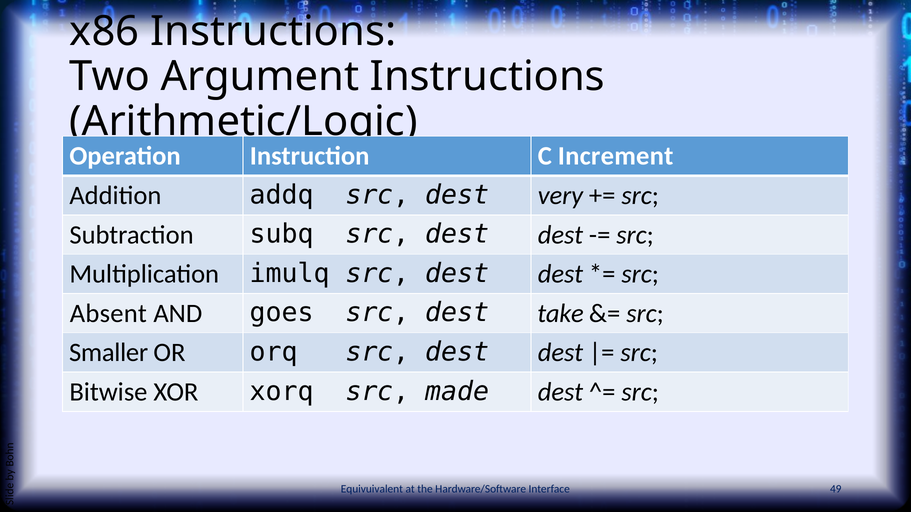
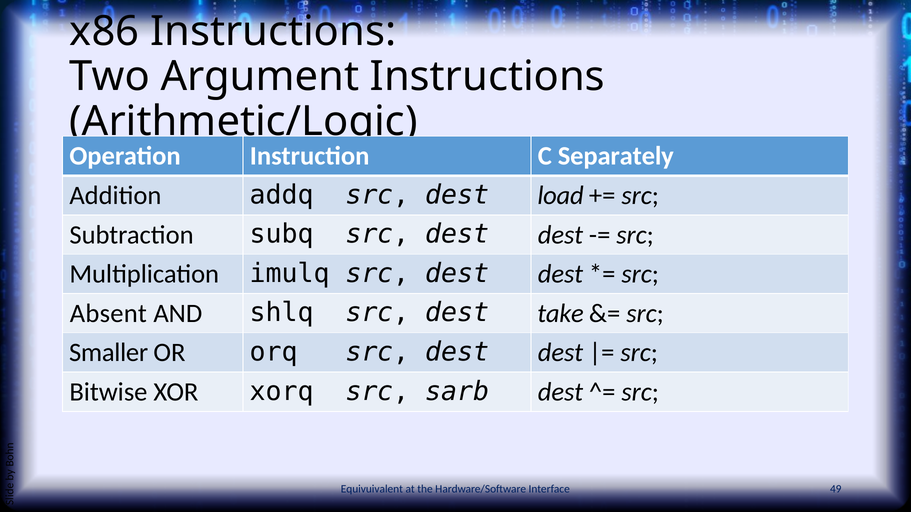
Increment: Increment -> Separately
very: very -> load
goes: goes -> shlq
made: made -> sarb
